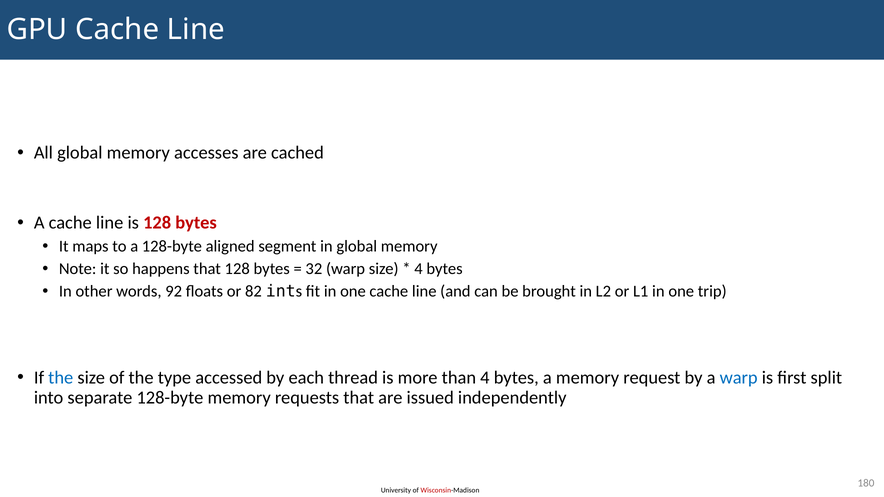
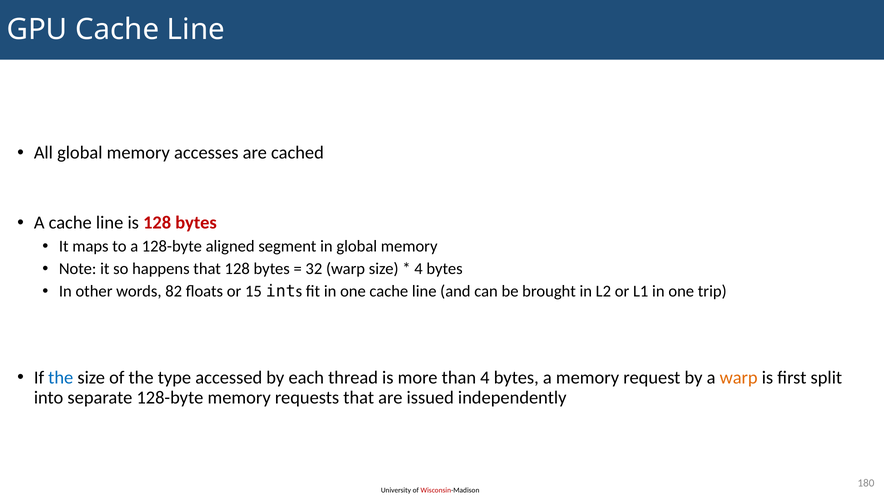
92: 92 -> 82
82: 82 -> 15
warp at (739, 378) colour: blue -> orange
